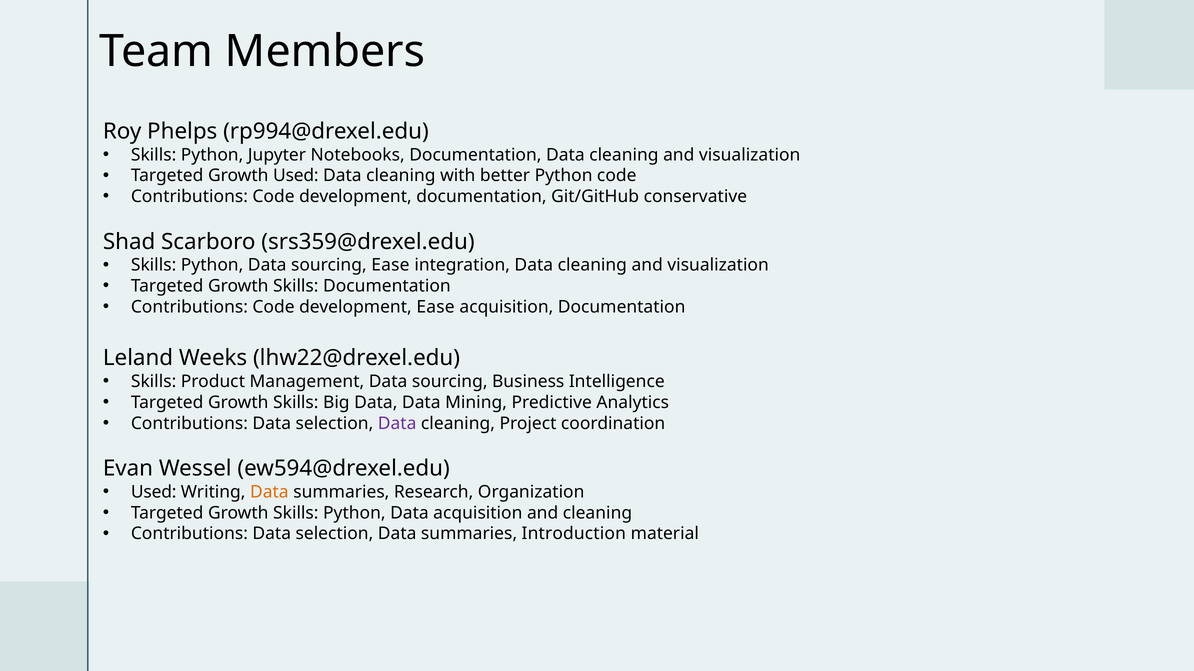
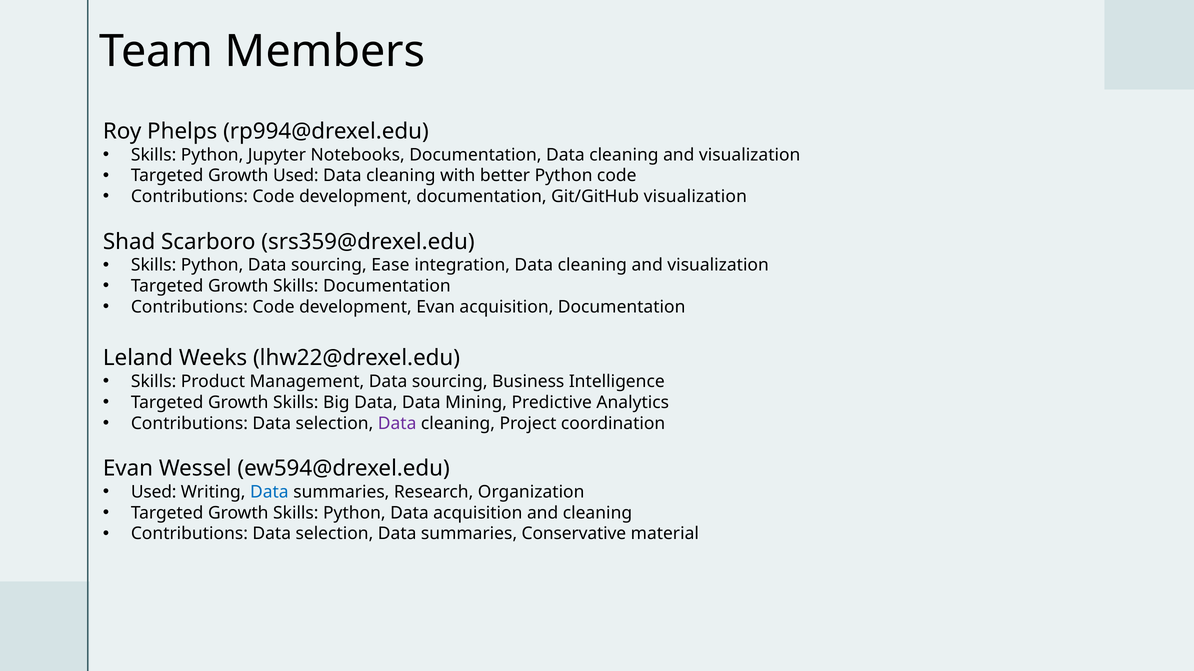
Git/GitHub conservative: conservative -> visualization
development Ease: Ease -> Evan
Data at (269, 492) colour: orange -> blue
Introduction: Introduction -> Conservative
